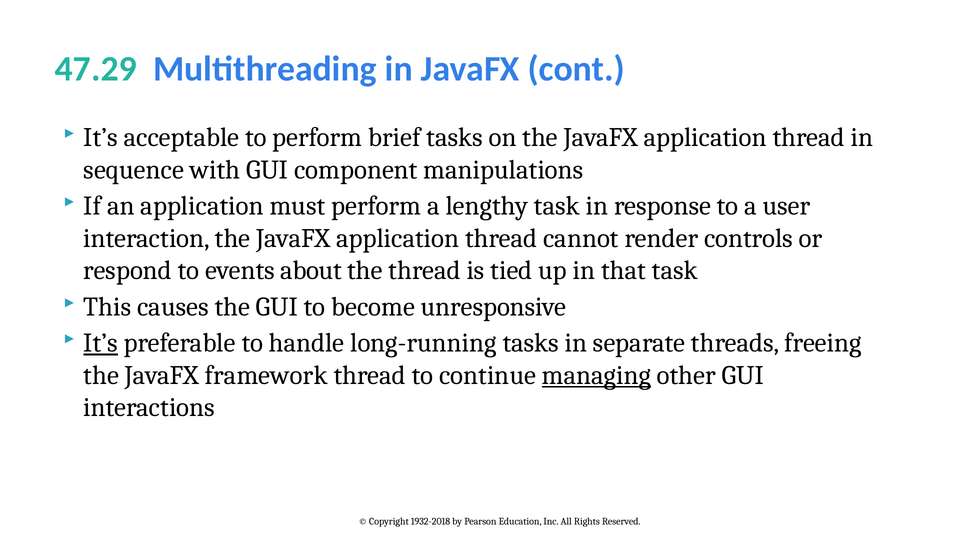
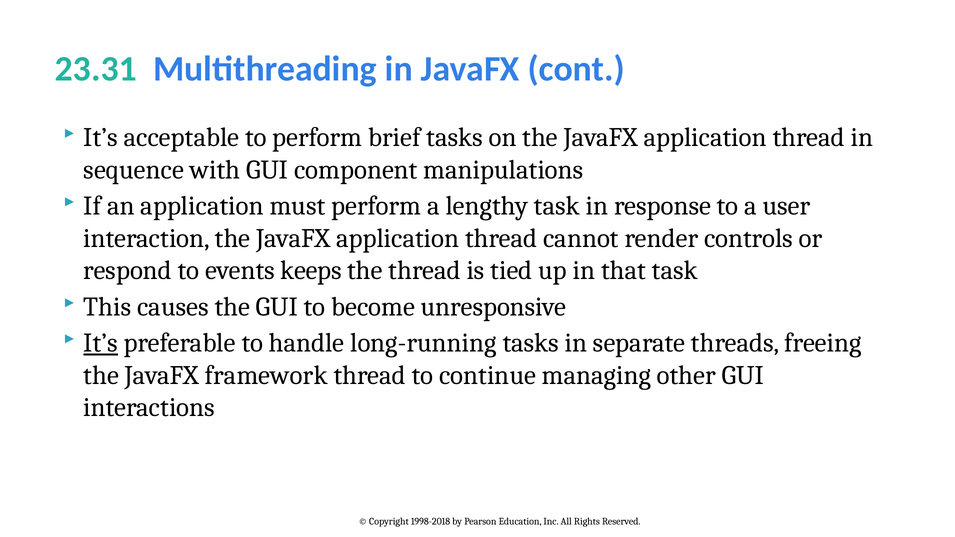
47.29: 47.29 -> 23.31
about: about -> keeps
managing underline: present -> none
1932-2018: 1932-2018 -> 1998-2018
